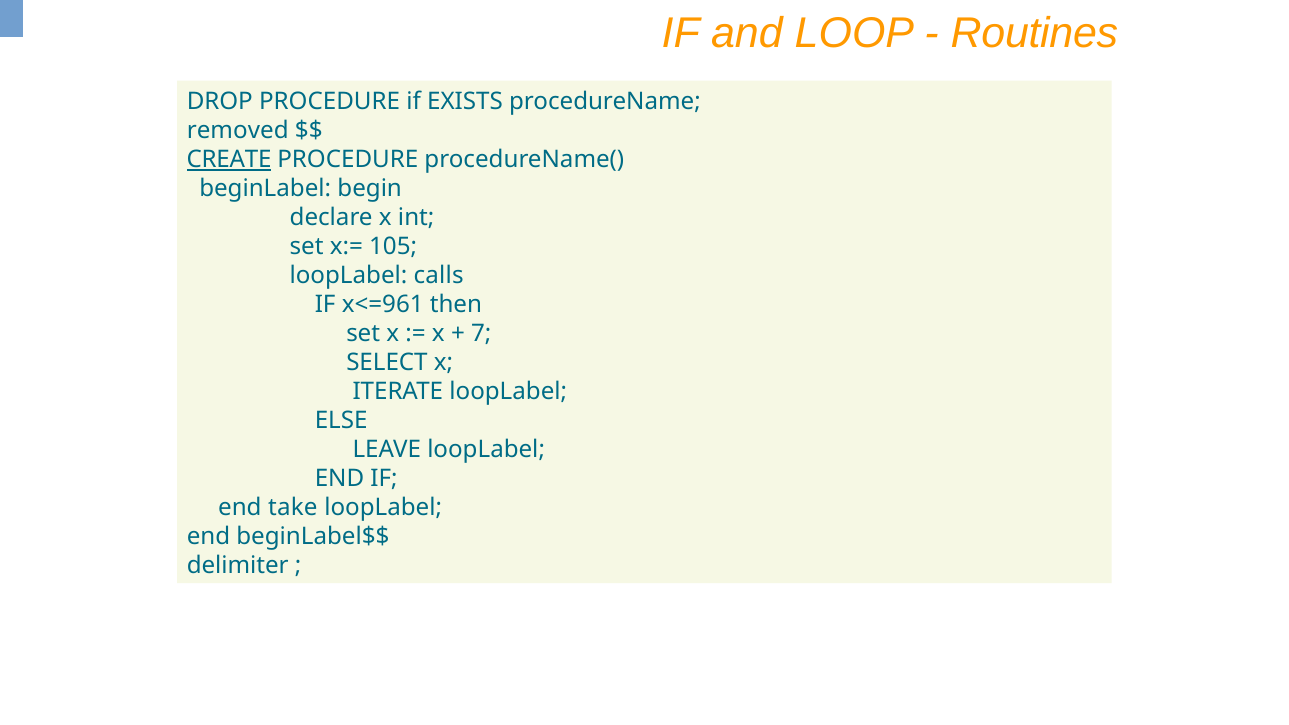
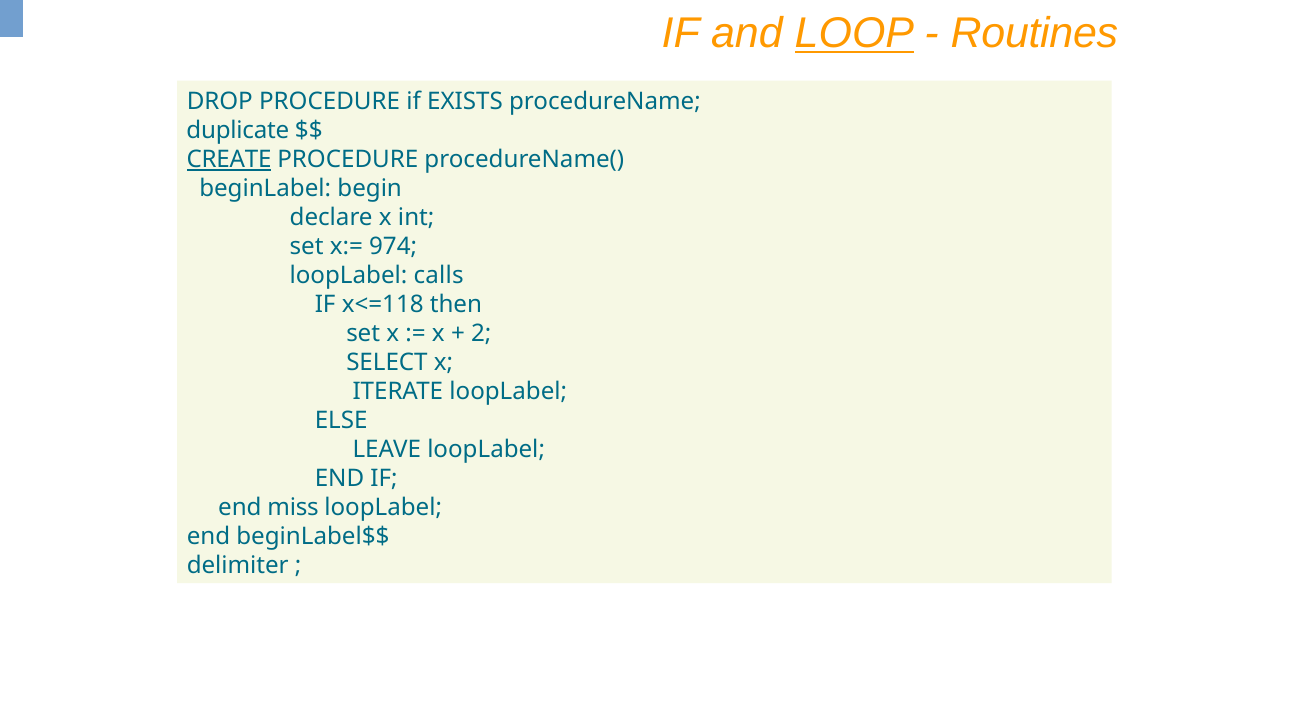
LOOP underline: none -> present
removed: removed -> duplicate
105: 105 -> 974
x<=961: x<=961 -> x<=118
7: 7 -> 2
take: take -> miss
